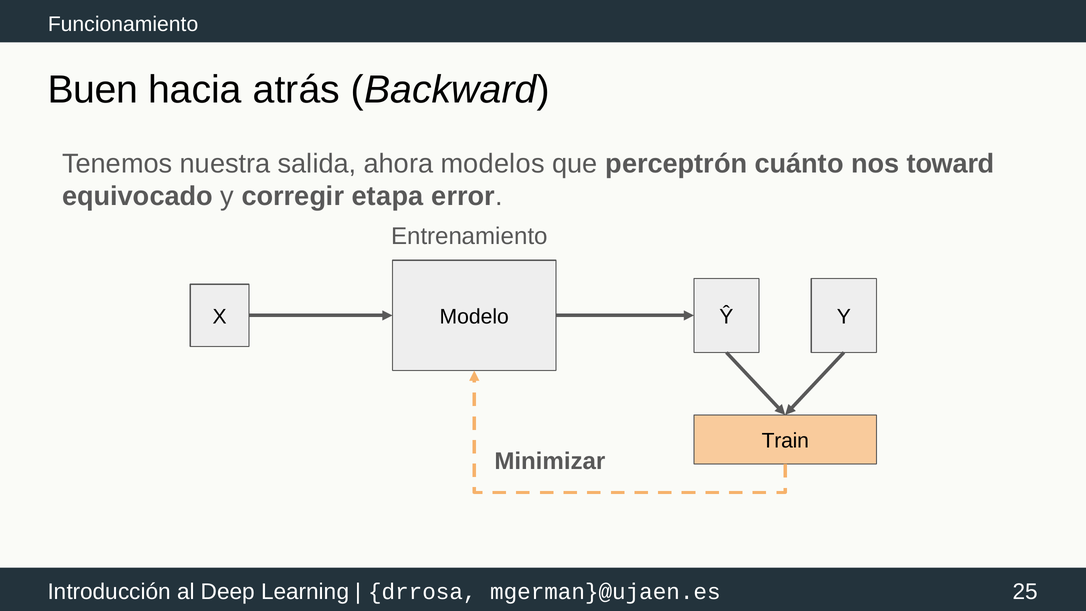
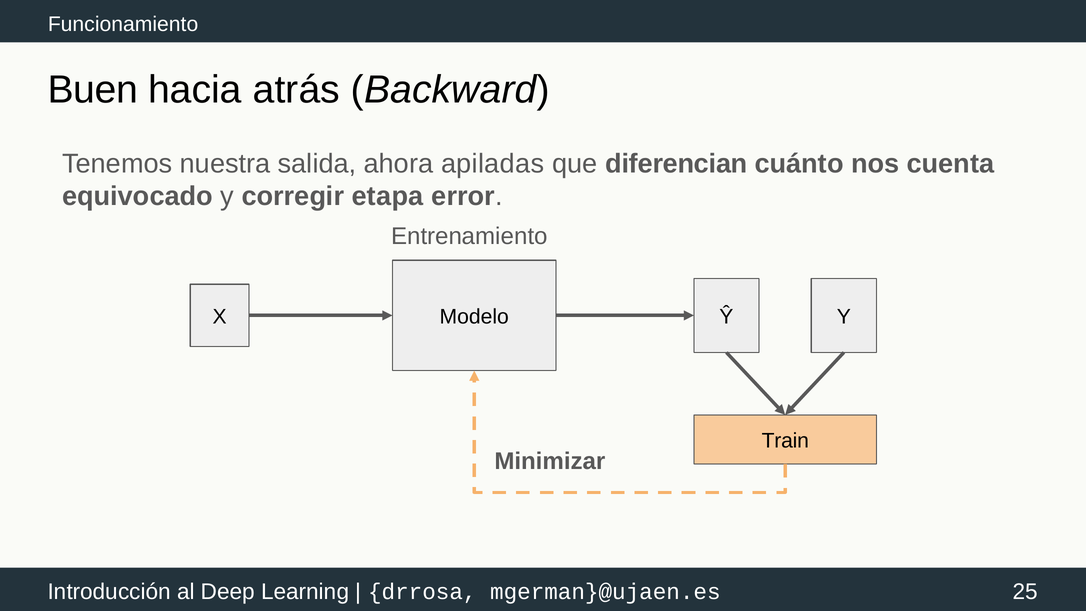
modelos: modelos -> apiladas
perceptrón: perceptrón -> diferencian
toward: toward -> cuenta
